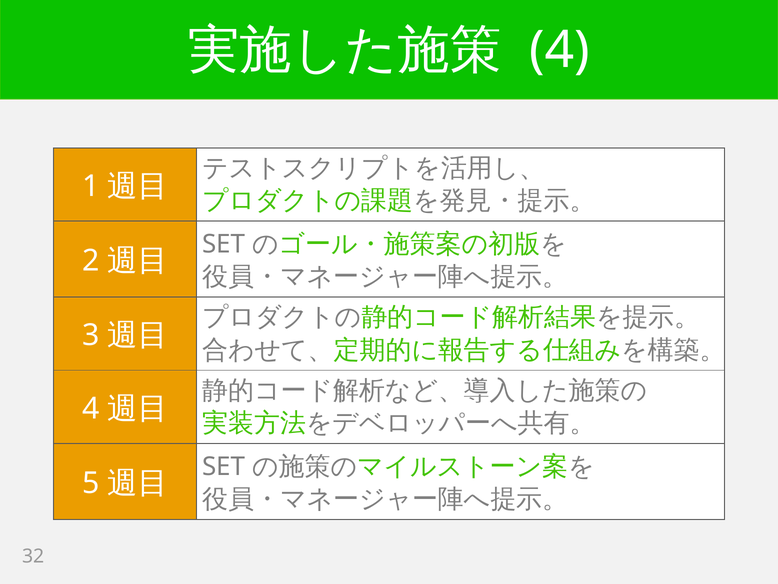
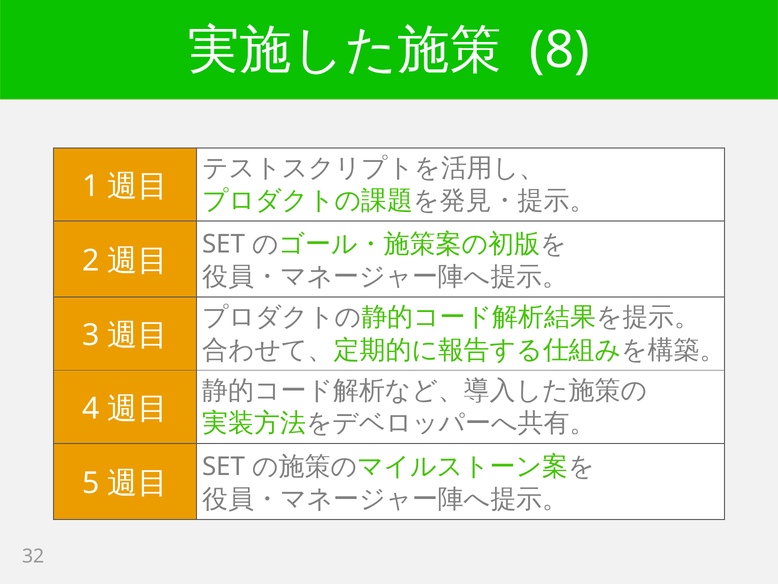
4 at (560, 50): 4 -> 8
